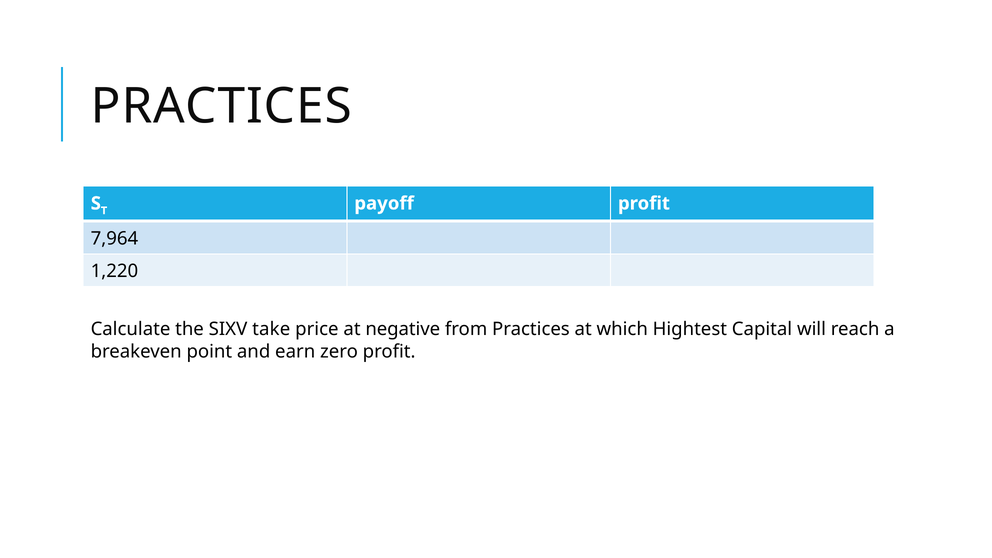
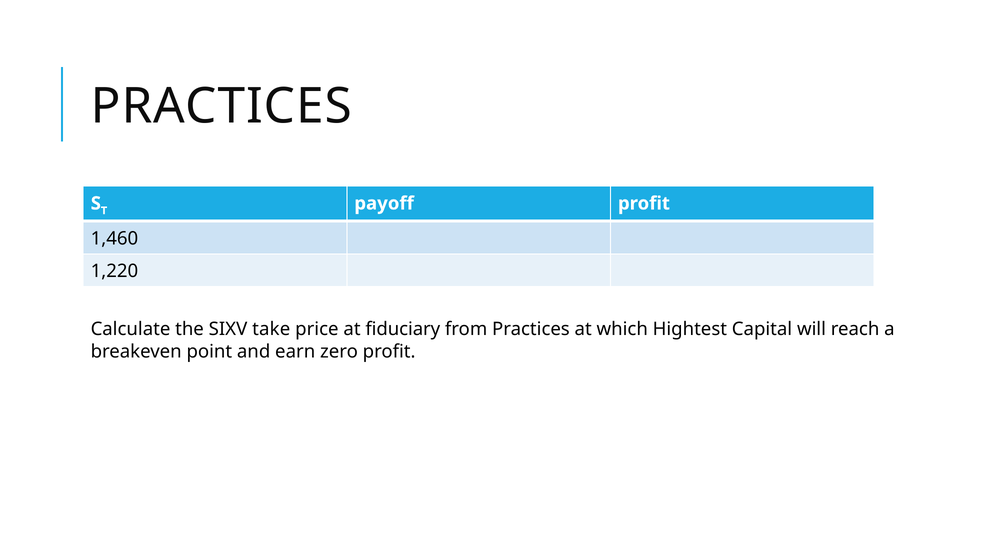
7,964: 7,964 -> 1,460
negative: negative -> fiduciary
